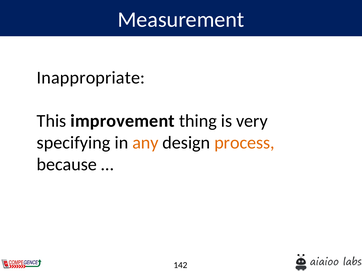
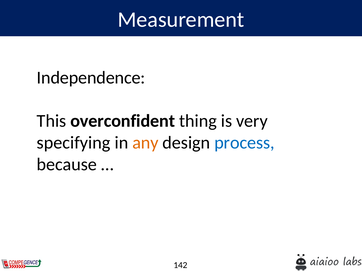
Inappropriate: Inappropriate -> Independence
improvement: improvement -> overconfident
process colour: orange -> blue
